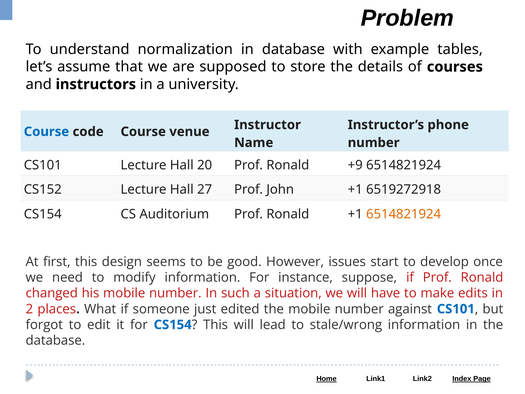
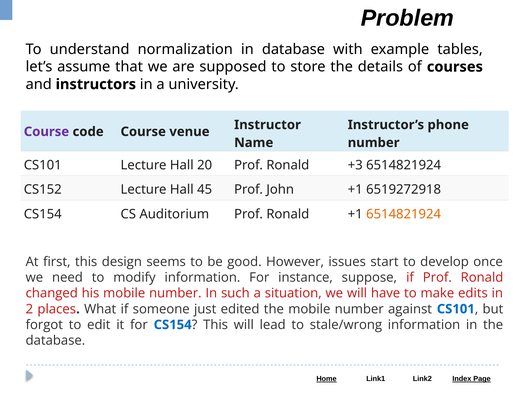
Course at (46, 132) colour: blue -> purple
+9: +9 -> +3
27: 27 -> 45
